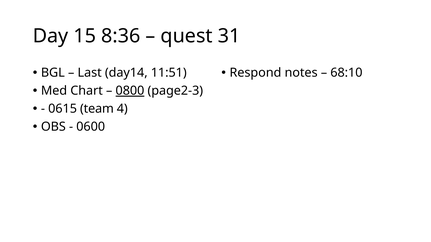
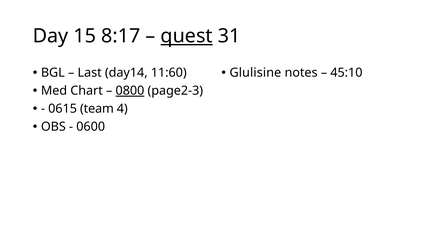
8:36: 8:36 -> 8:17
quest underline: none -> present
11:51: 11:51 -> 11:60
Respond: Respond -> Glulisine
68:10: 68:10 -> 45:10
